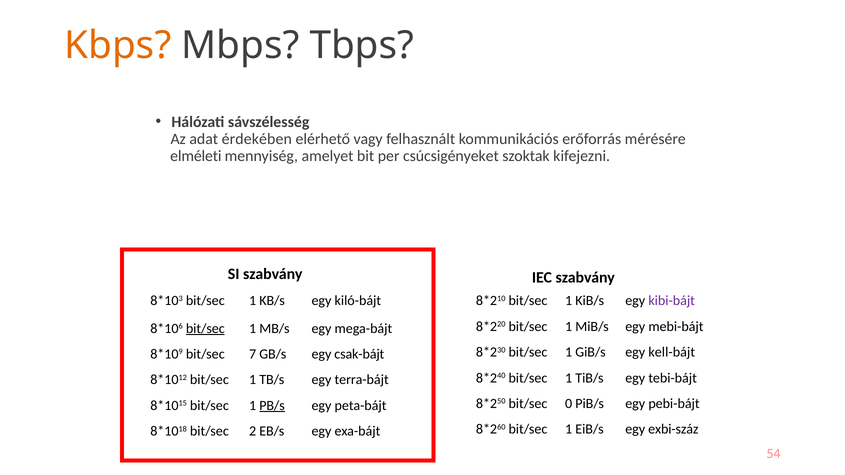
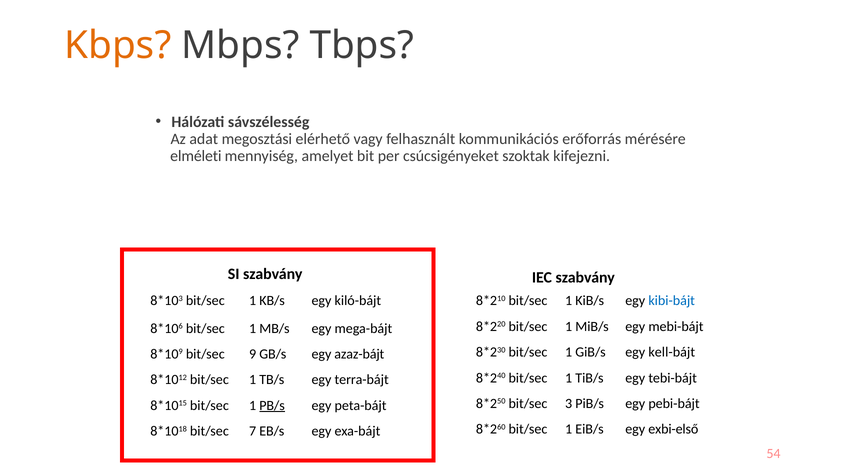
érdekében: érdekében -> megosztási
kibi-bájt colour: purple -> blue
bit/sec at (205, 329) underline: present -> none
7: 7 -> 9
csak-bájt: csak-bájt -> azaz-bájt
0: 0 -> 3
exbi-száz: exbi-száz -> exbi-első
2: 2 -> 7
